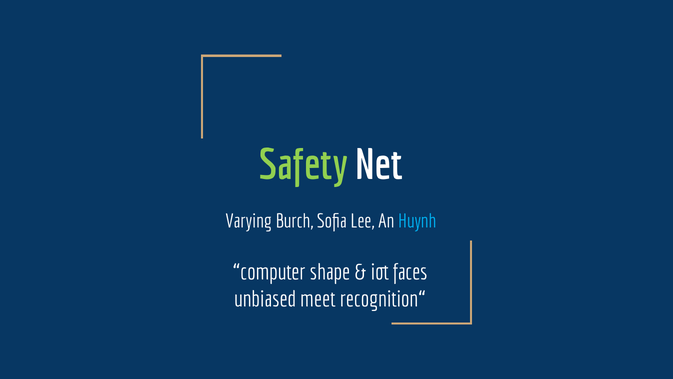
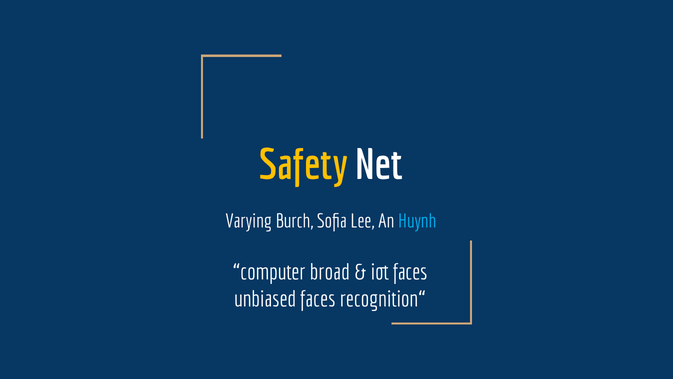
Safety colour: light green -> yellow
shape: shape -> broad
unbiased meet: meet -> faces
